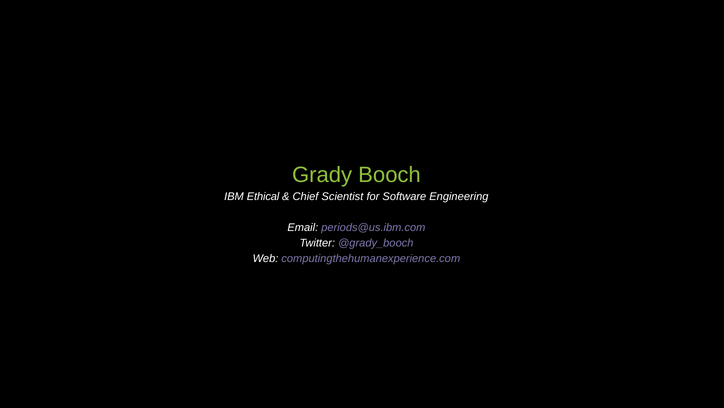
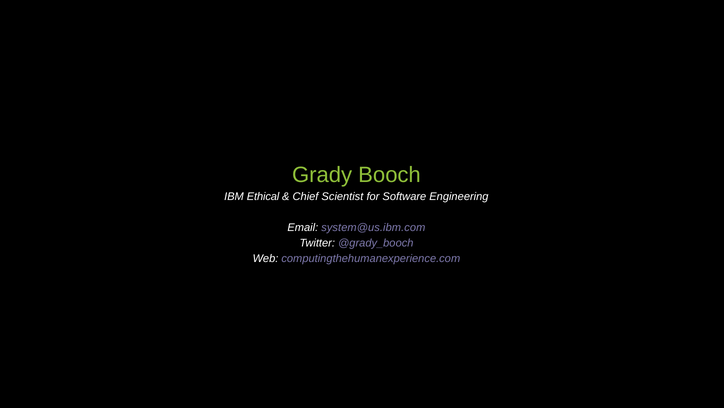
periods@us.ibm.com: periods@us.ibm.com -> system@us.ibm.com
